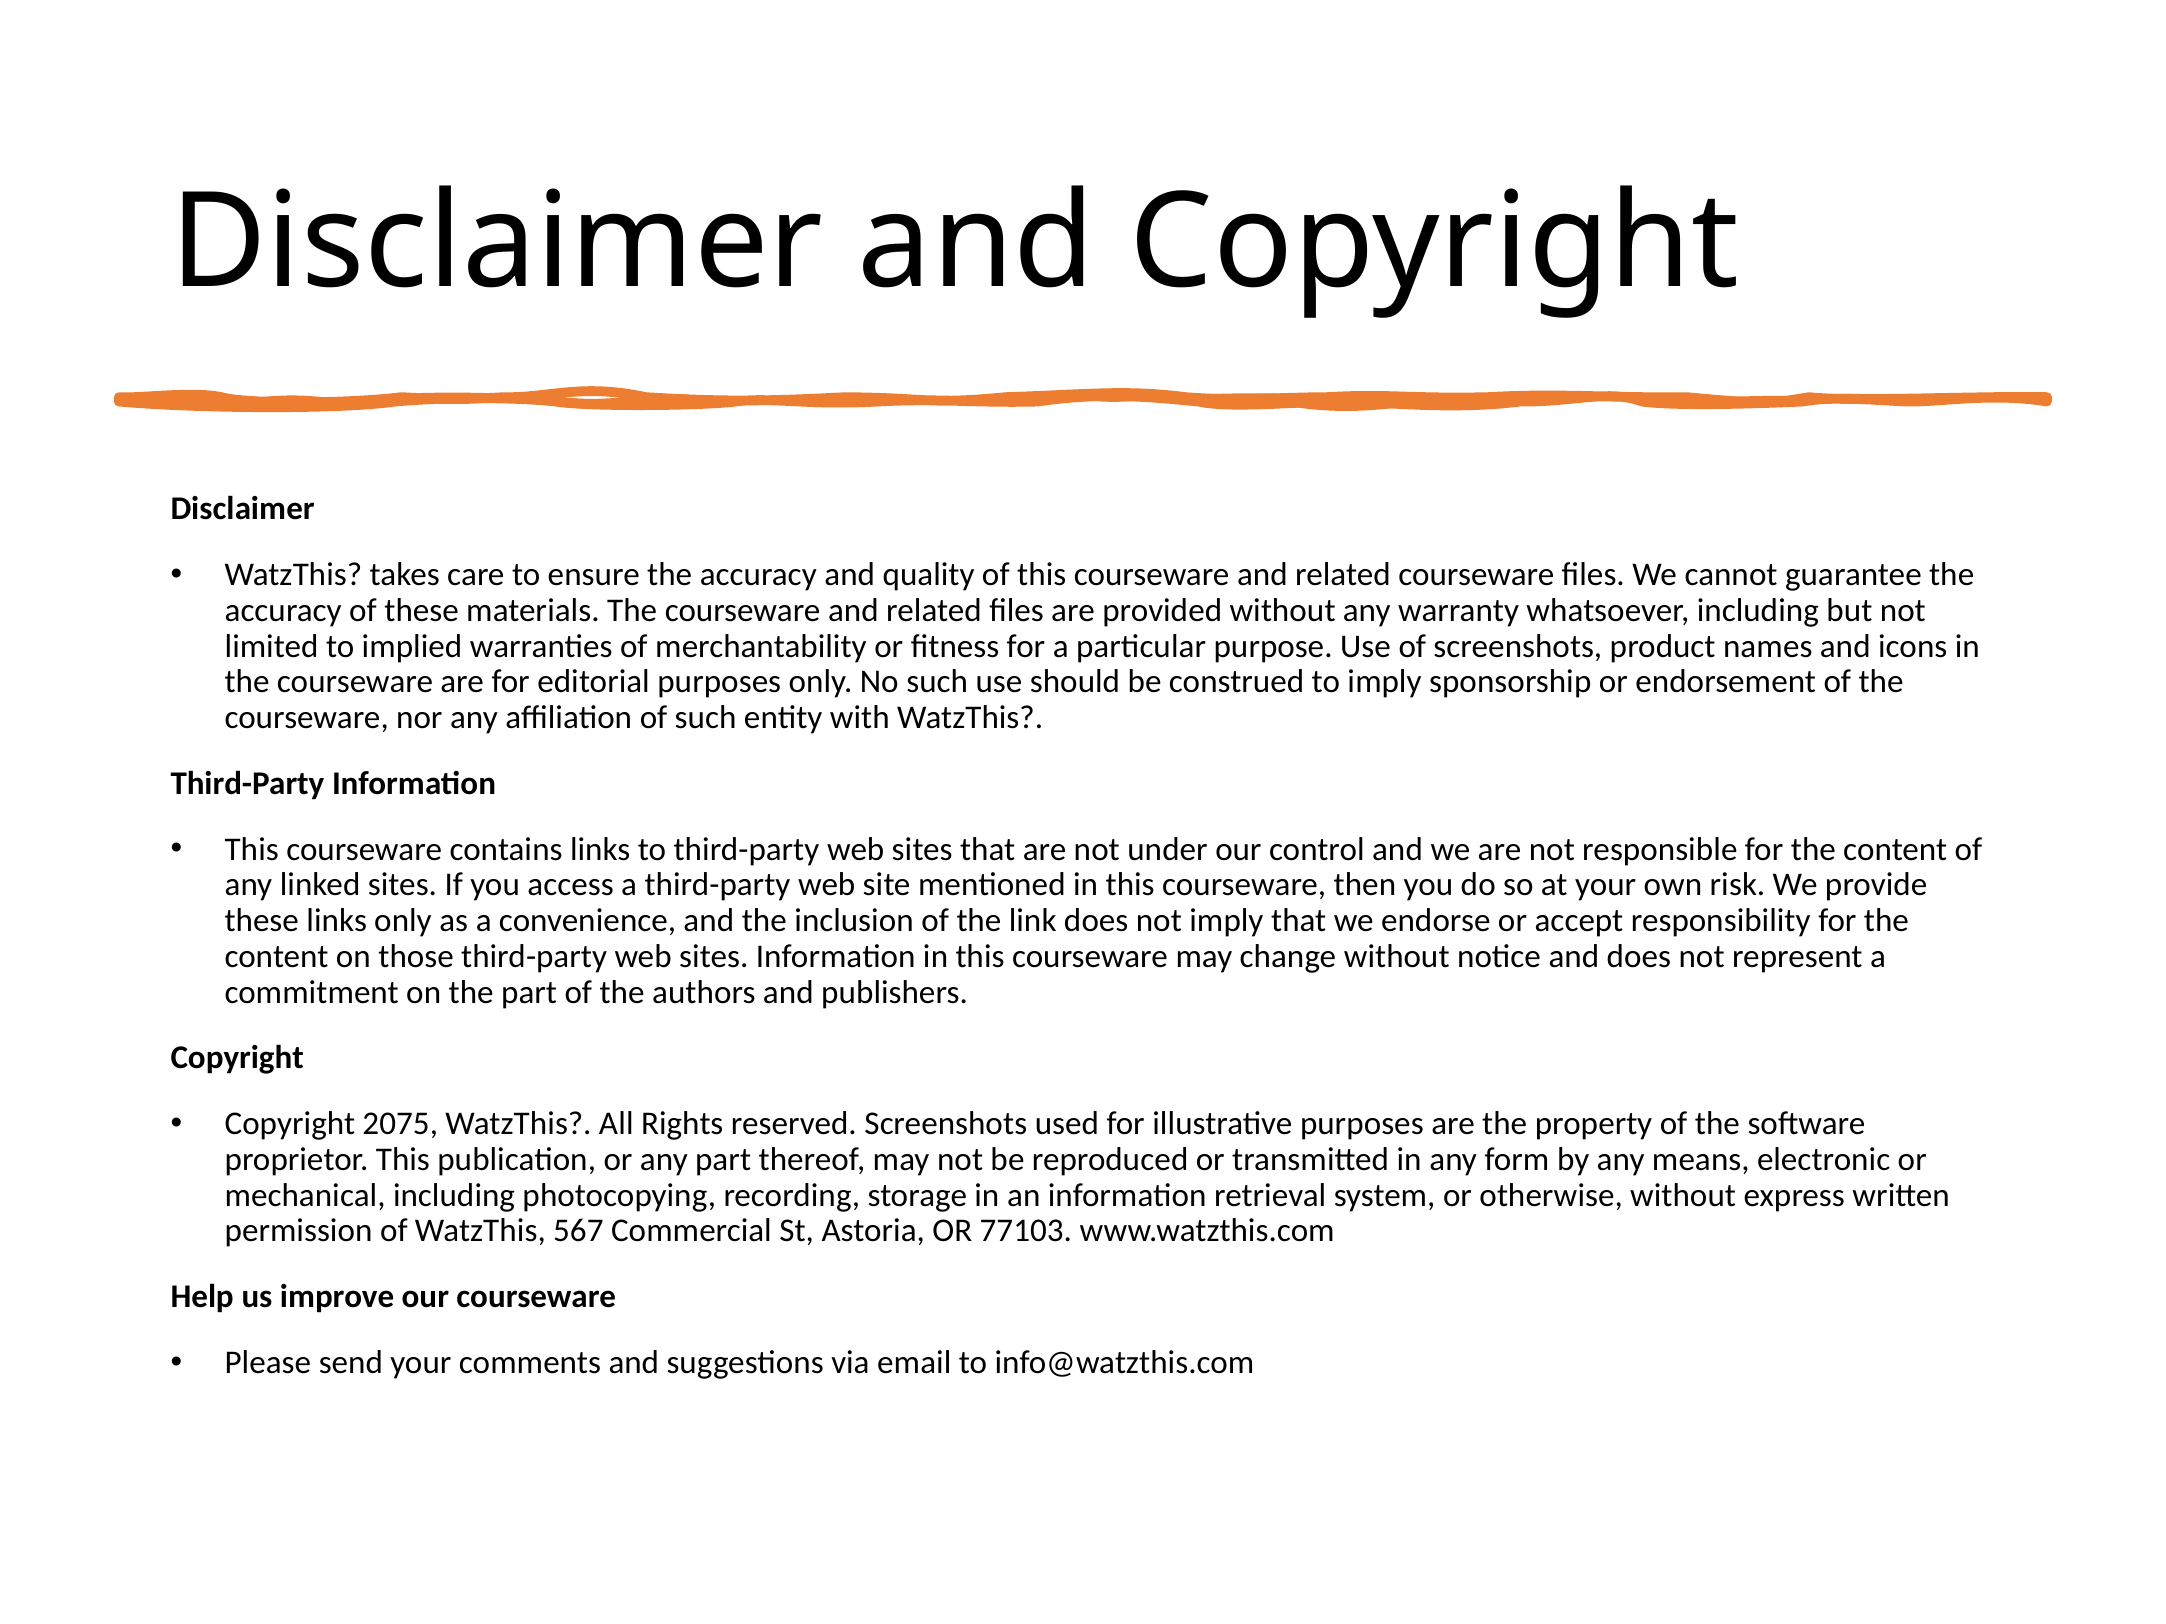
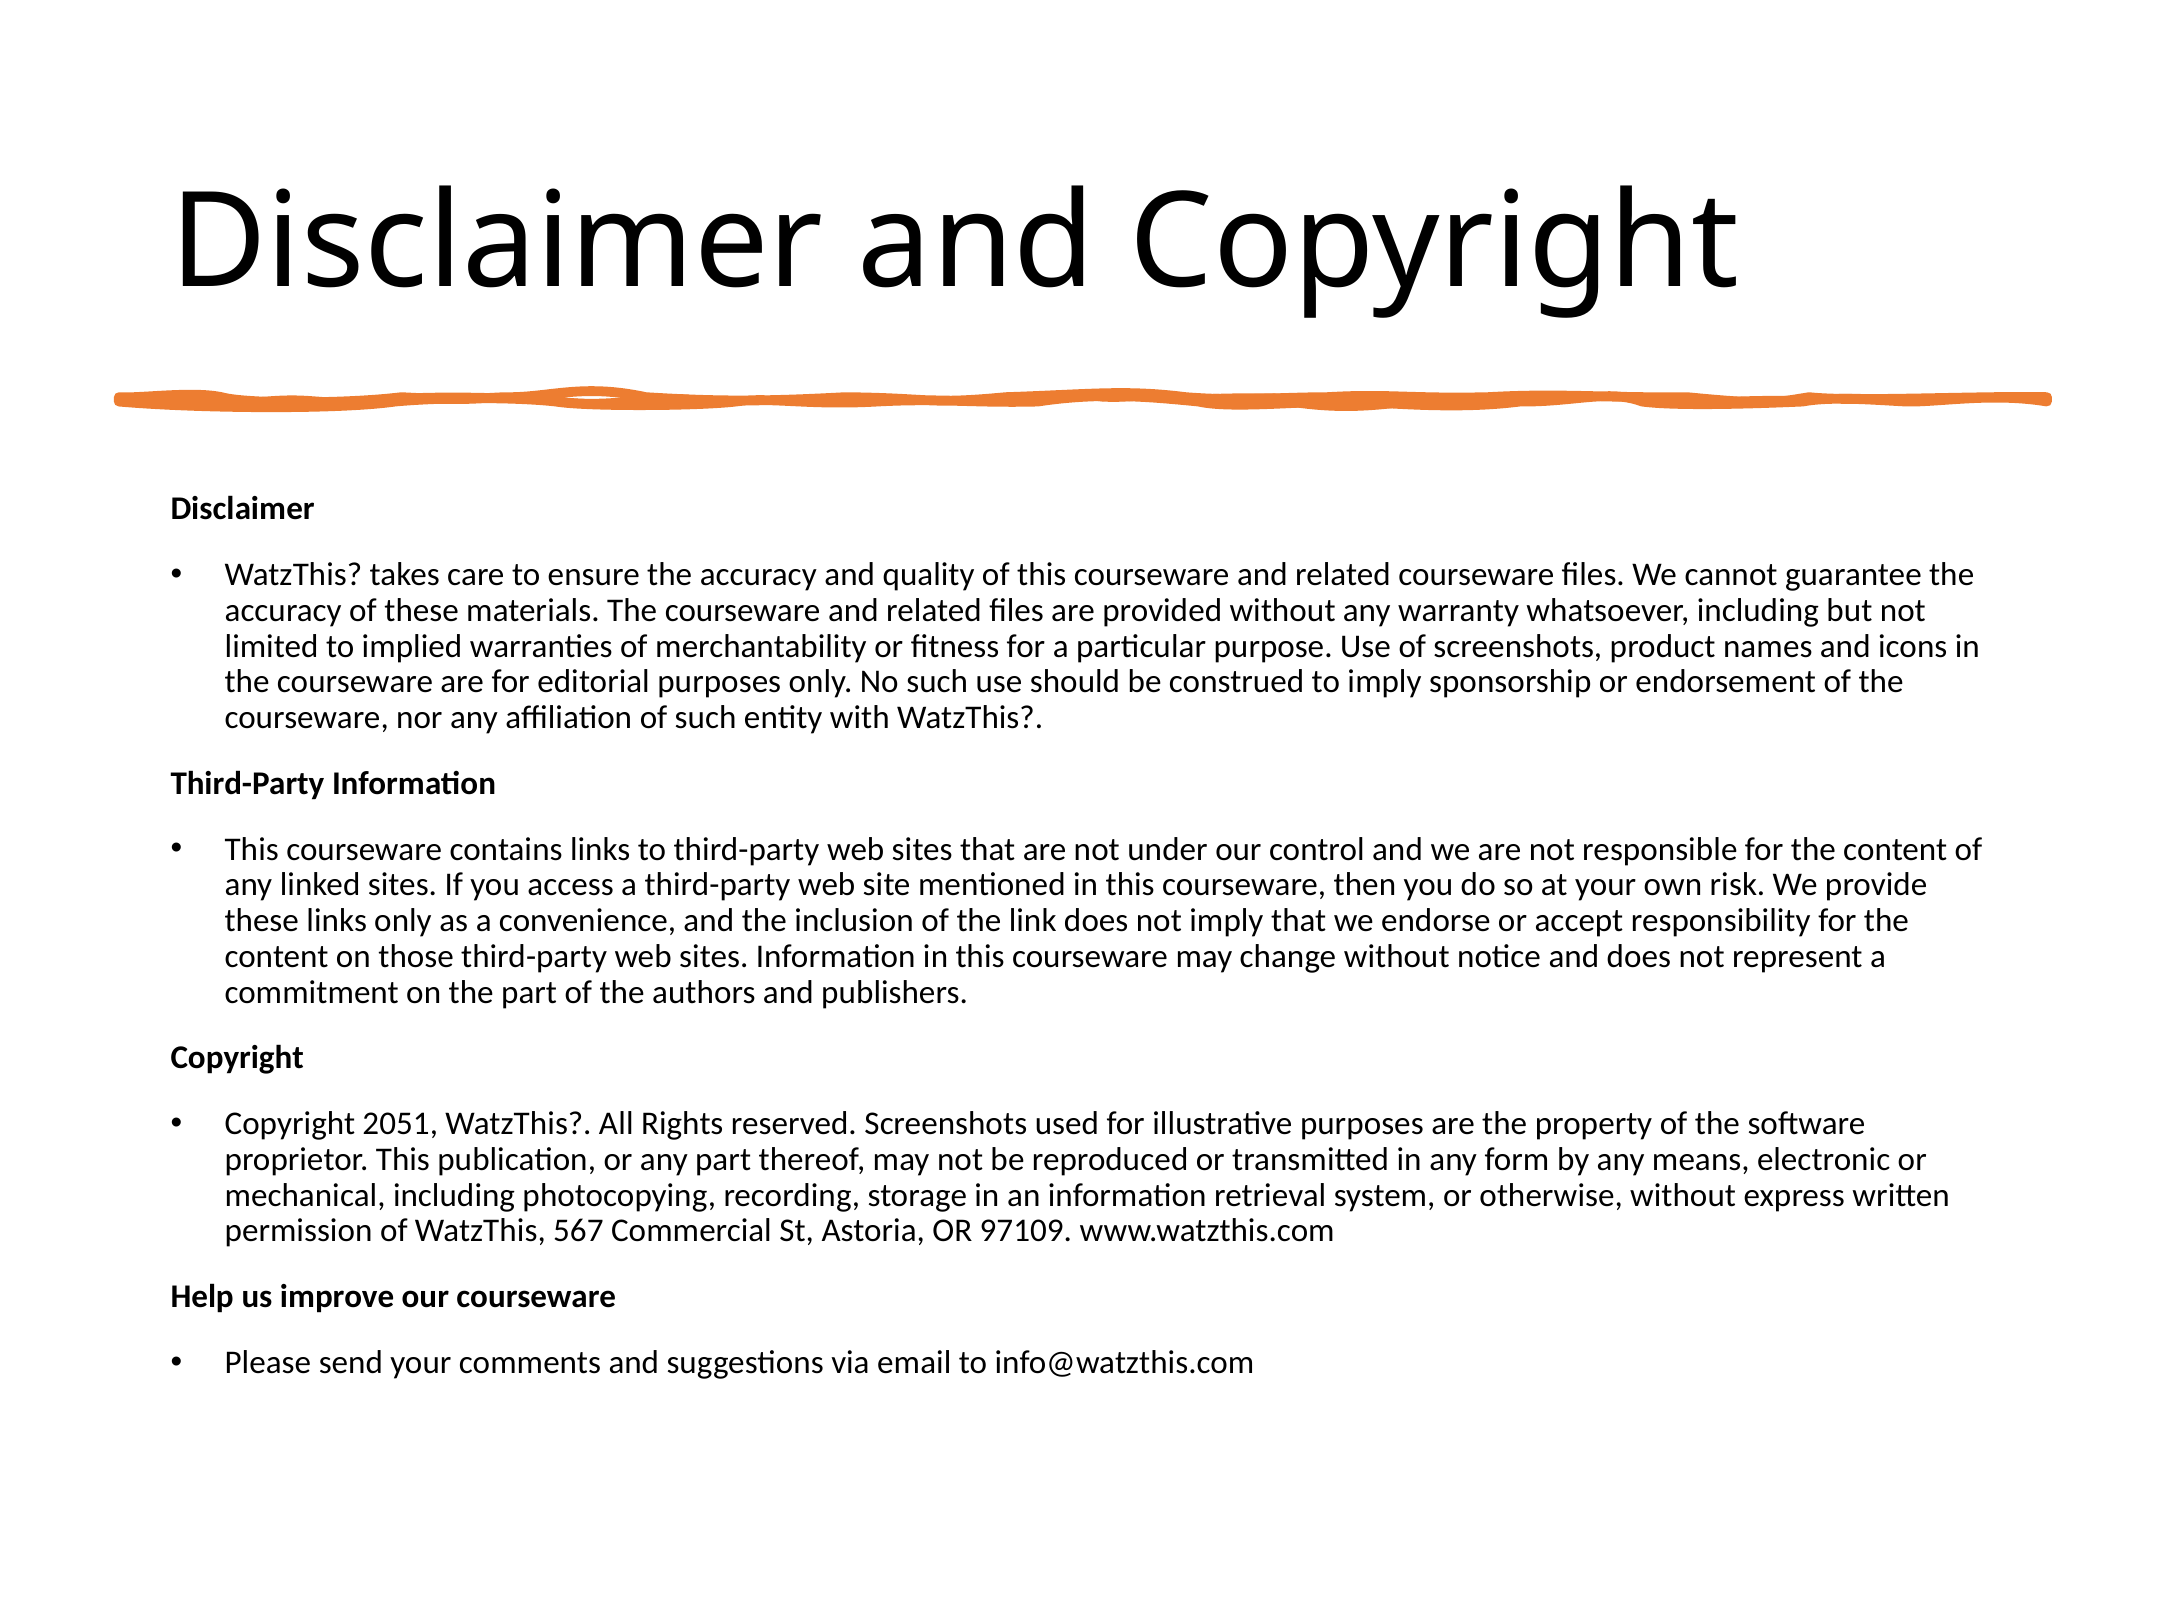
2075: 2075 -> 2051
77103: 77103 -> 97109
